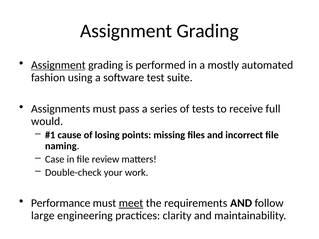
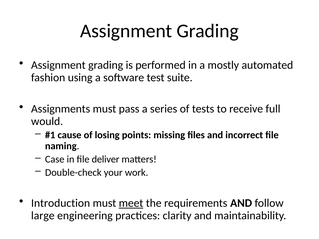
Assignment at (58, 65) underline: present -> none
review: review -> deliver
Performance: Performance -> Introduction
